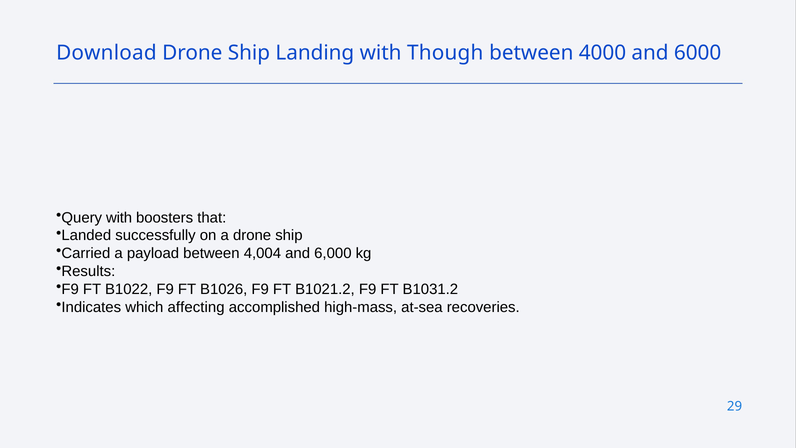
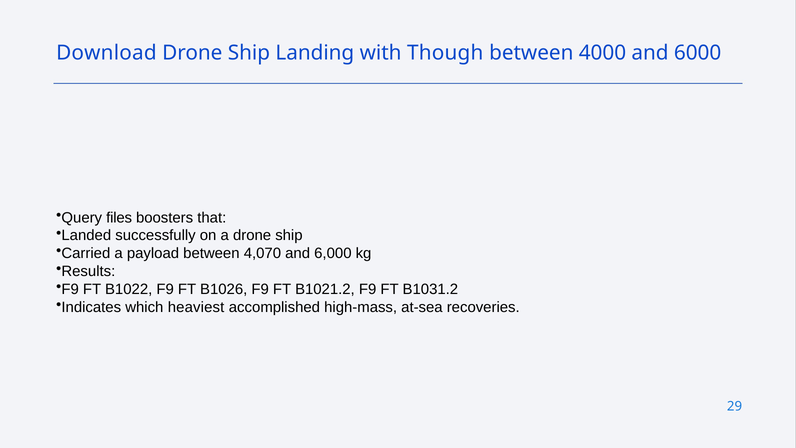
Query with: with -> files
4,004: 4,004 -> 4,070
affecting: affecting -> heaviest
